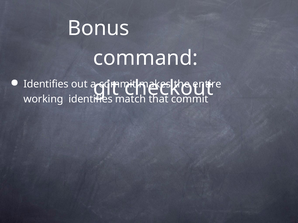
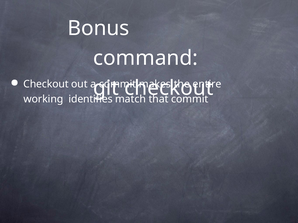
Identifies at (46, 84): Identifies -> Checkout
